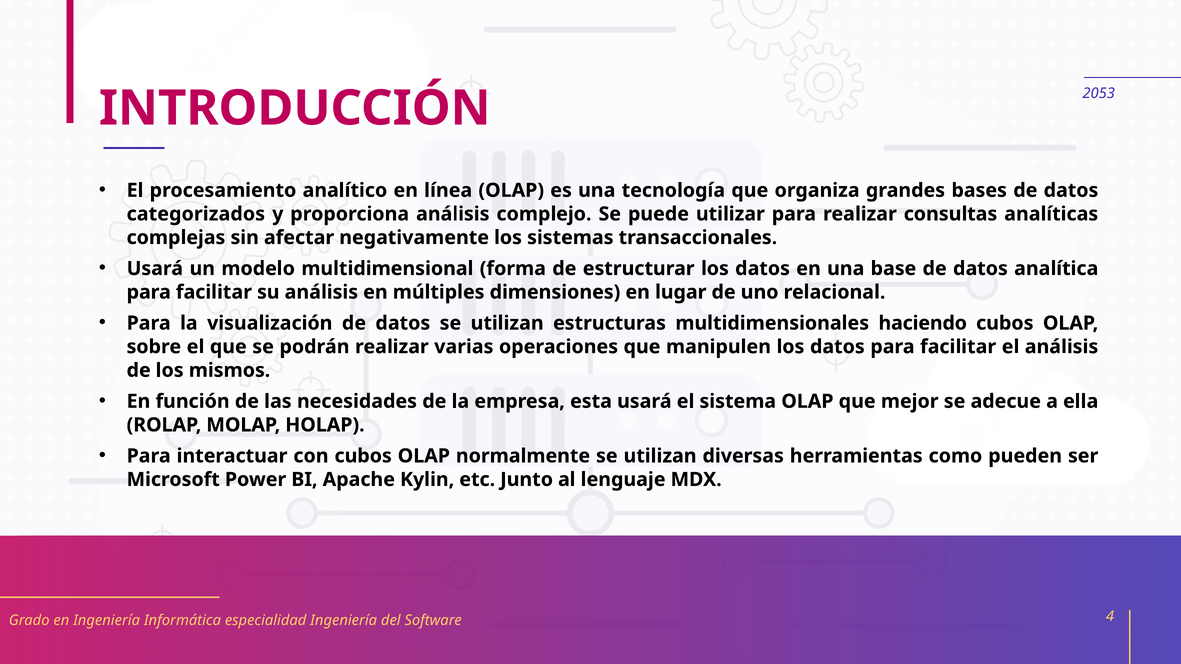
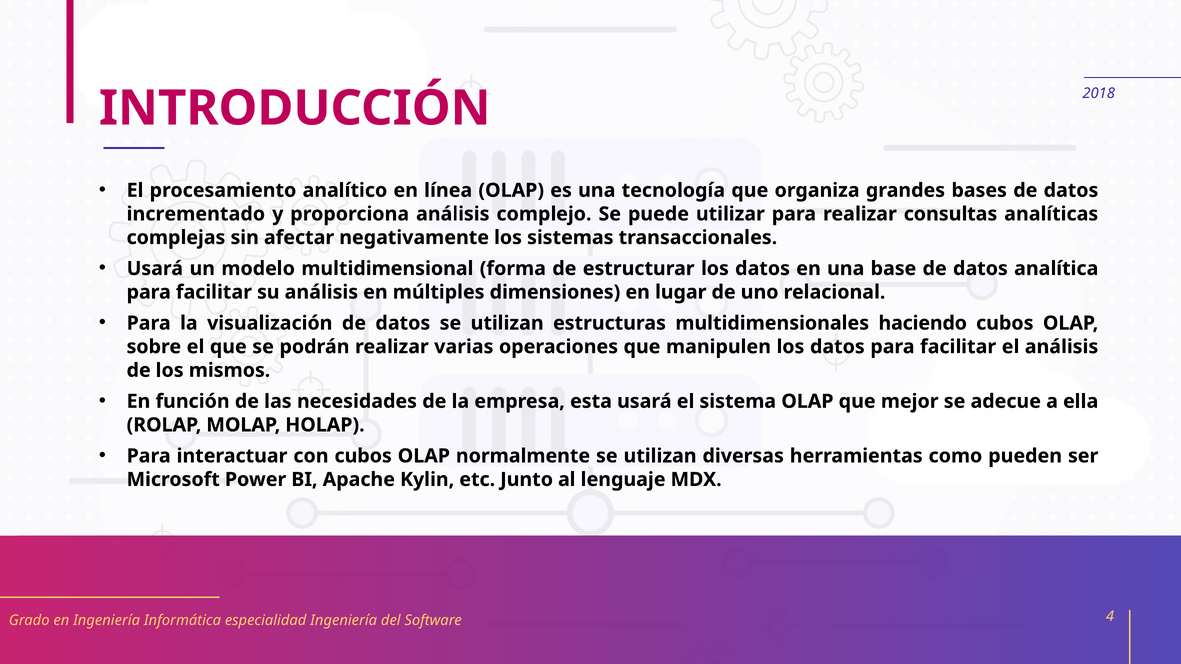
2053: 2053 -> 2018
categorizados: categorizados -> incrementado
